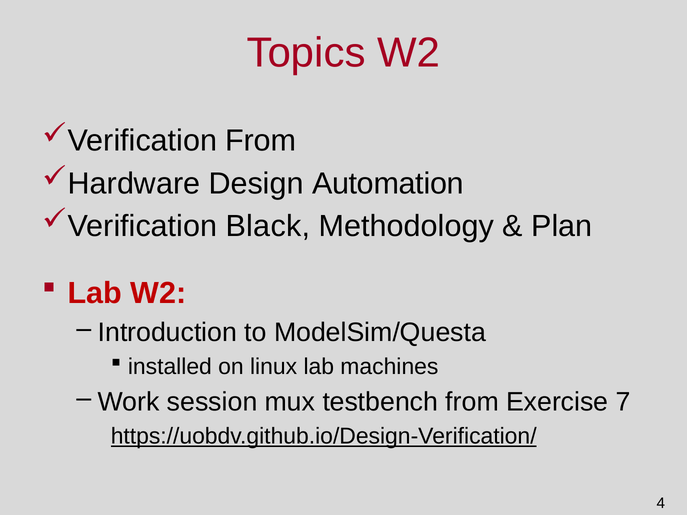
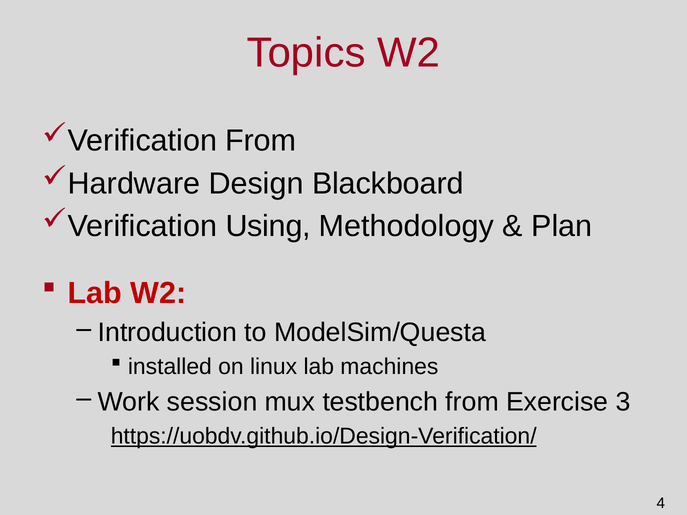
Automation: Automation -> Blackboard
Black: Black -> Using
7: 7 -> 3
